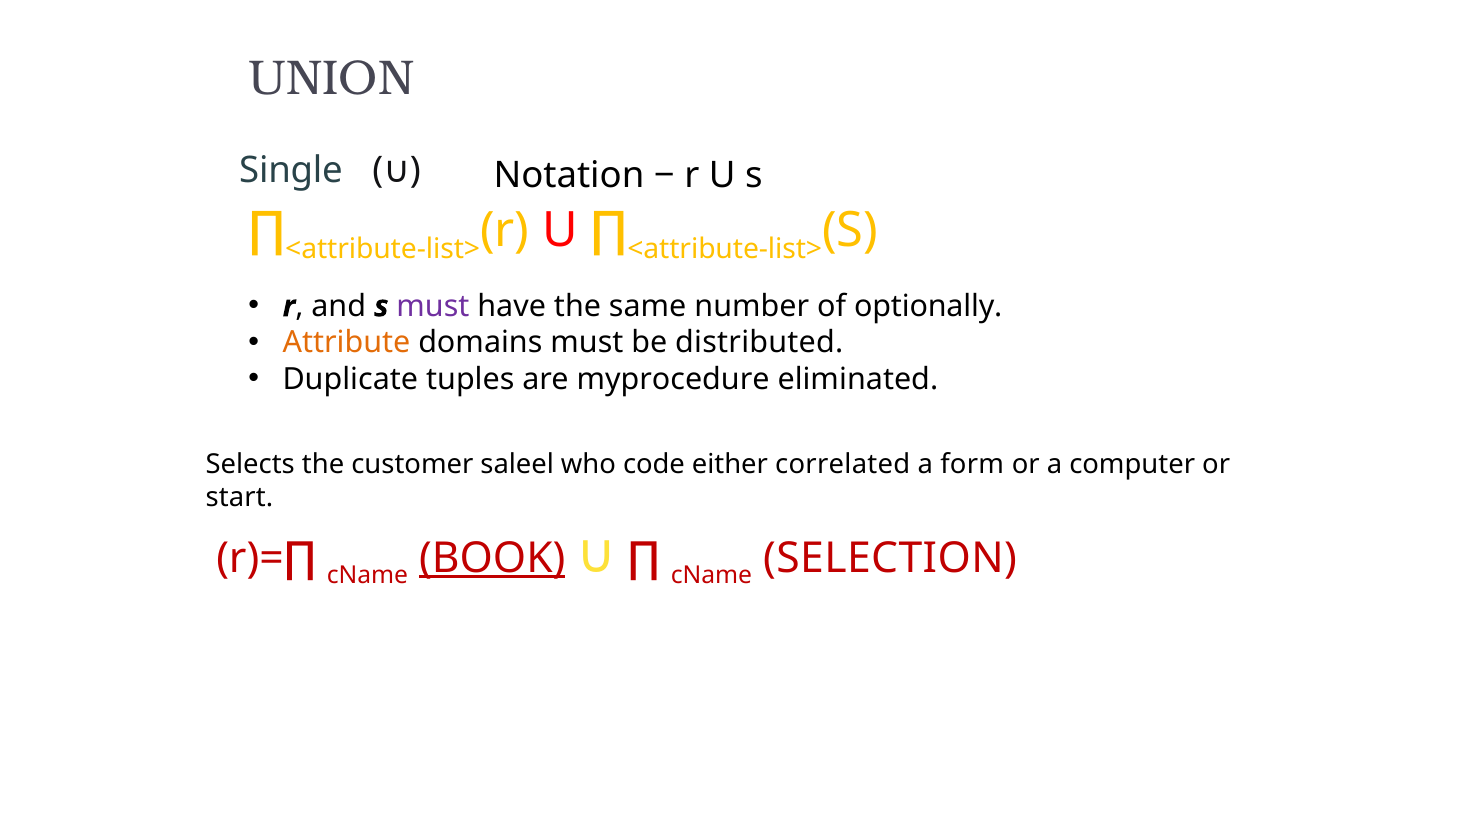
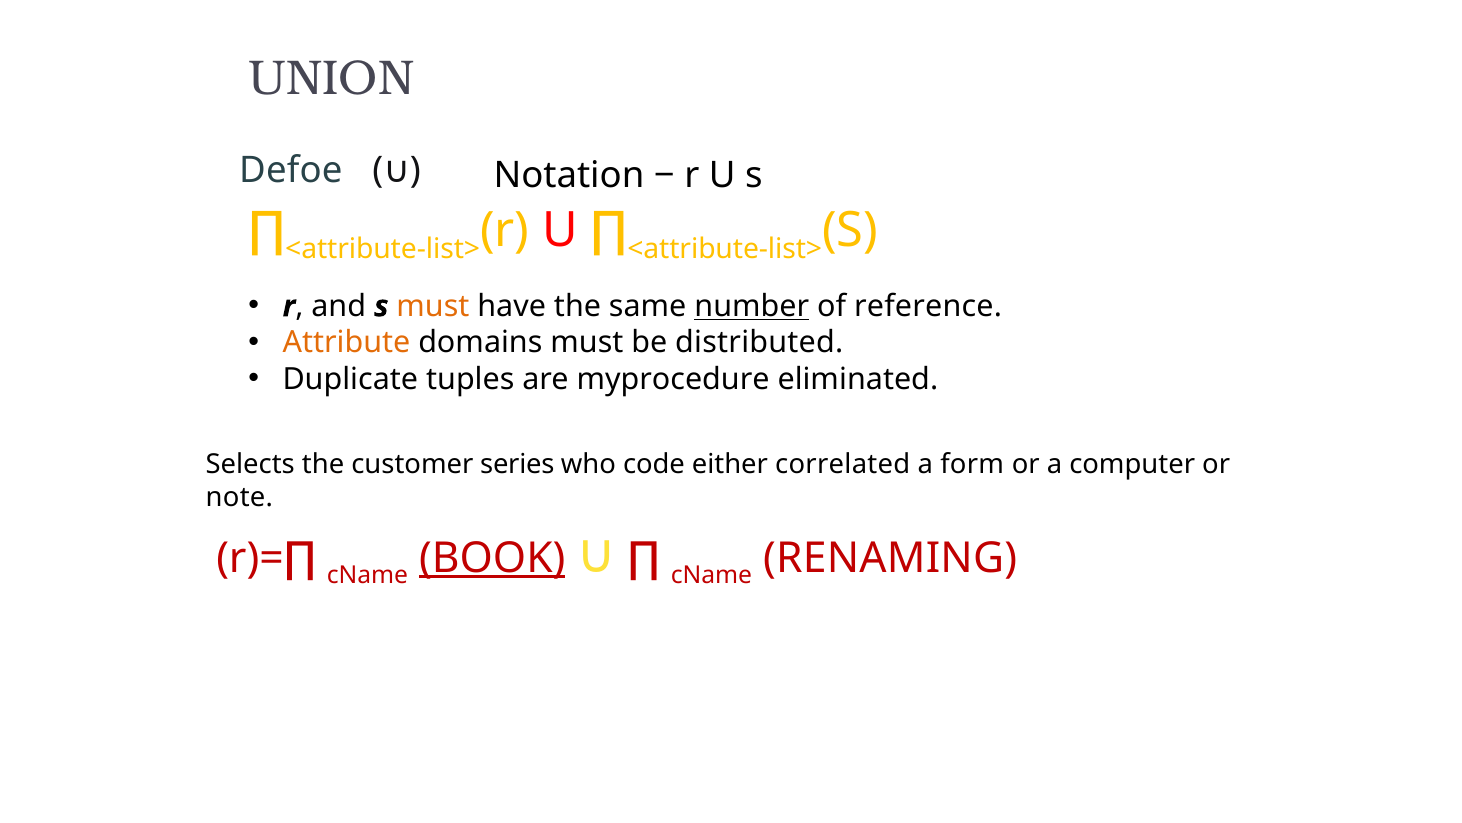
Single: Single -> Defoe
must at (433, 306) colour: purple -> orange
number underline: none -> present
optionally: optionally -> reference
saleel: saleel -> series
start: start -> note
SELECTION: SELECTION -> RENAMING
